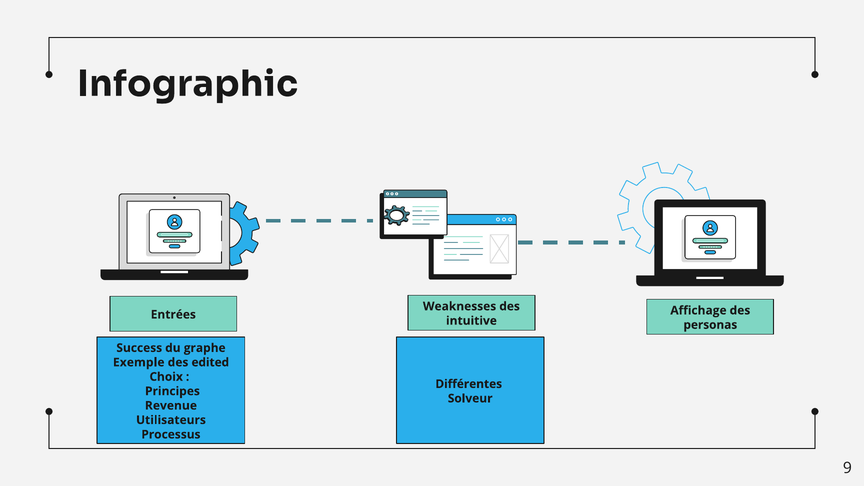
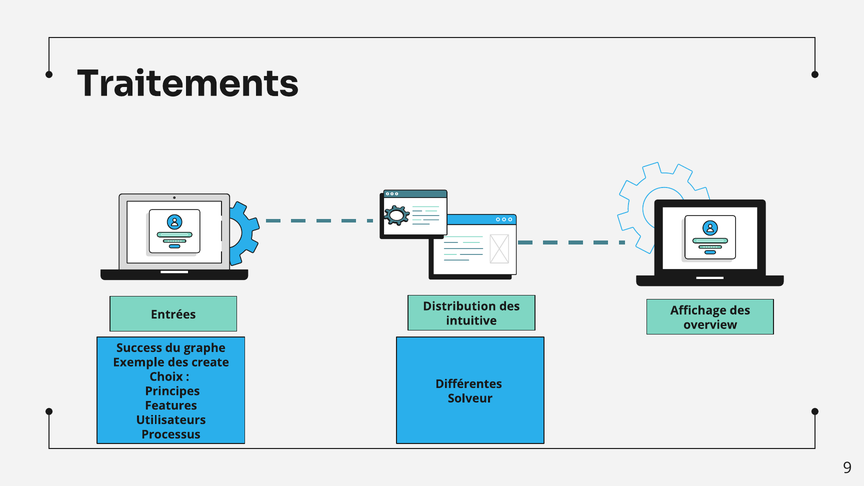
Infographic: Infographic -> Traitements
Weaknesses: Weaknesses -> Distribution
personas: personas -> overview
edited: edited -> create
Revenue: Revenue -> Features
